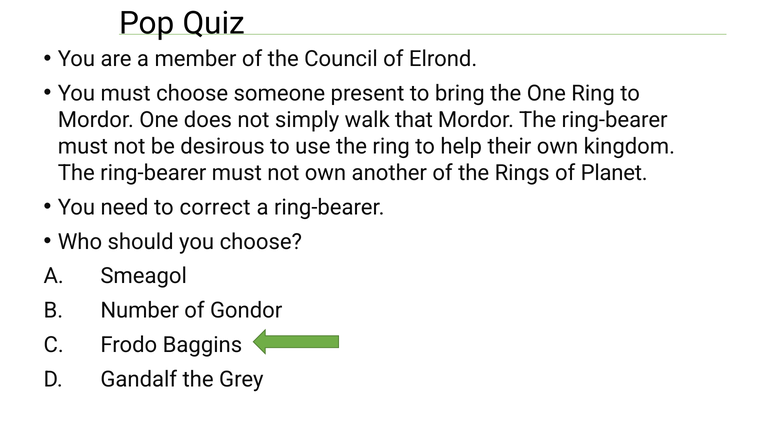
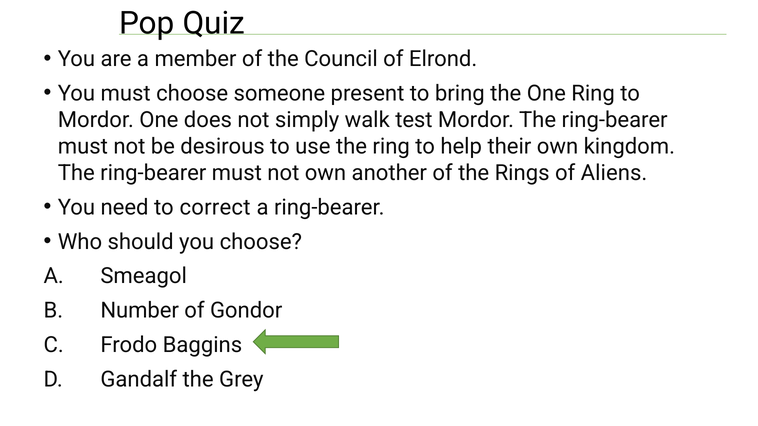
that: that -> test
Planet: Planet -> Aliens
